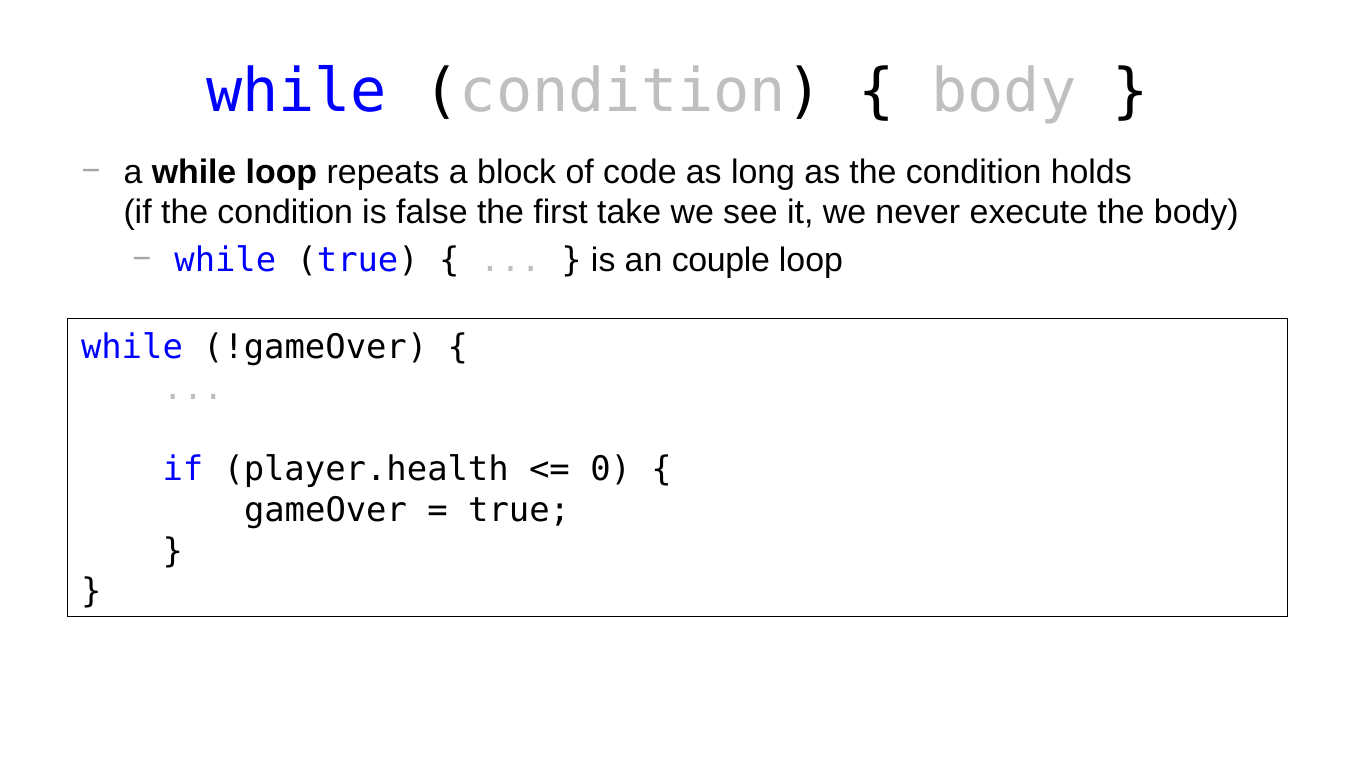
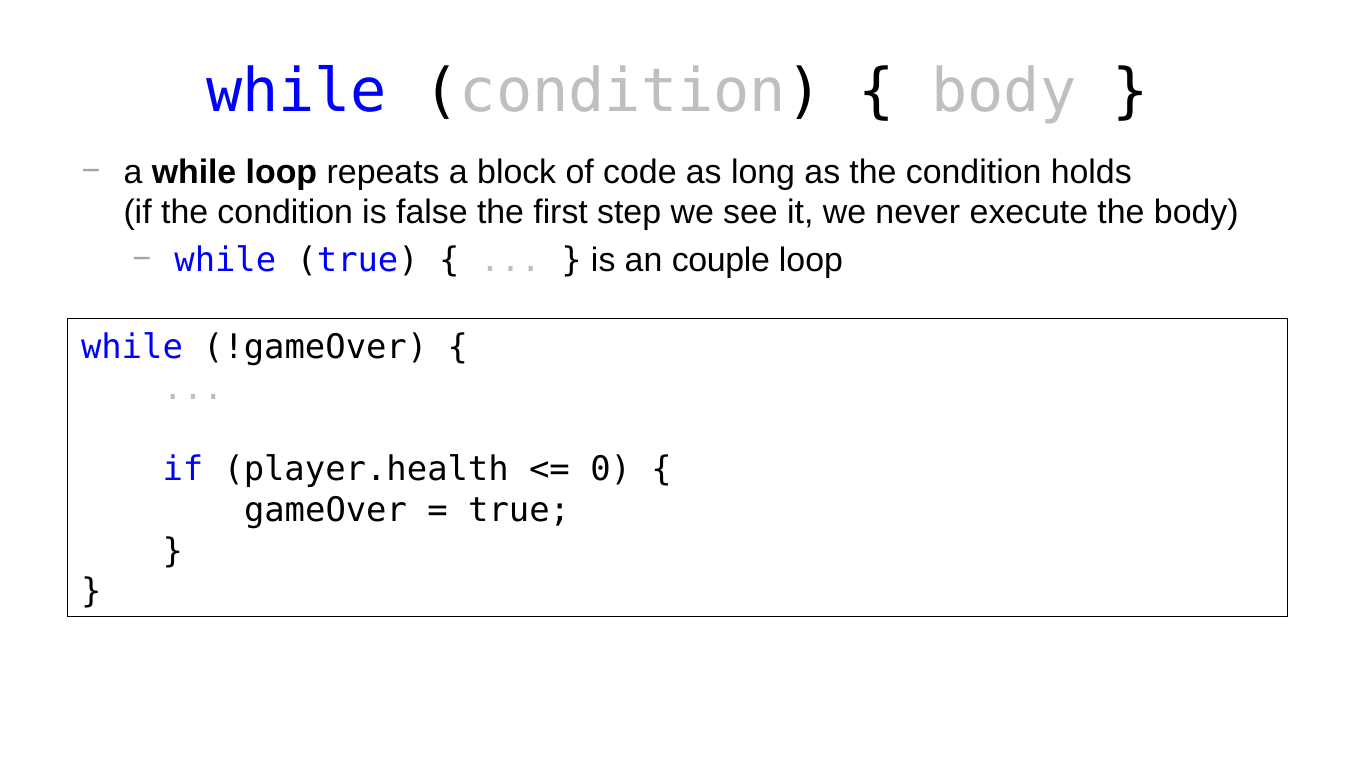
take: take -> step
